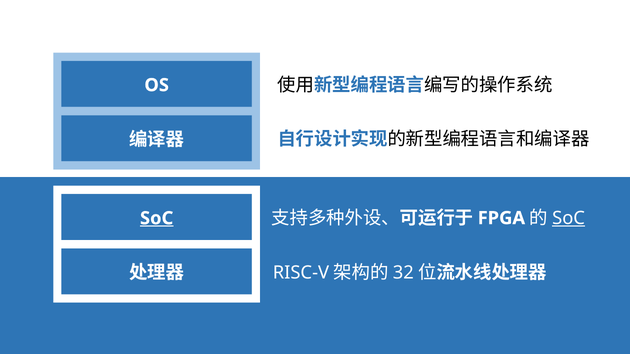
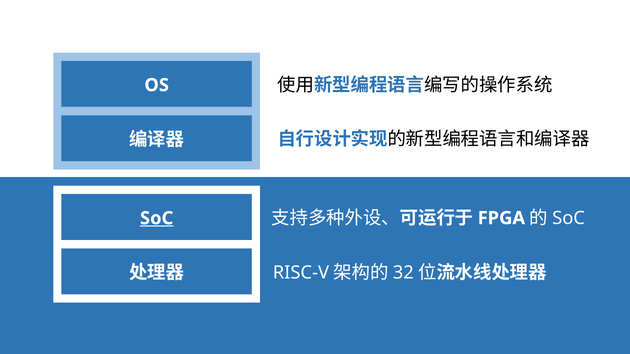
SoC at (569, 218) underline: present -> none
